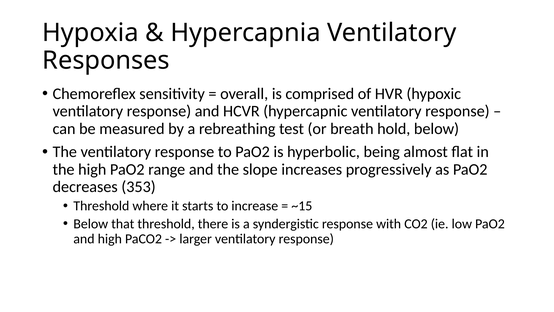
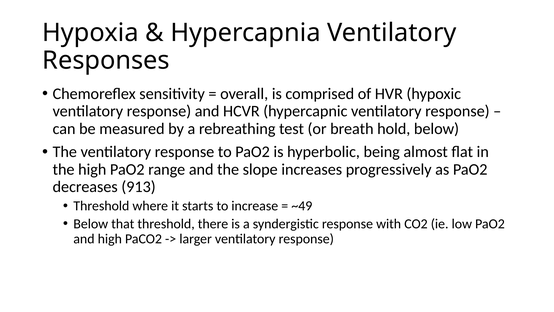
353: 353 -> 913
~15: ~15 -> ~49
